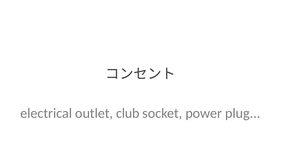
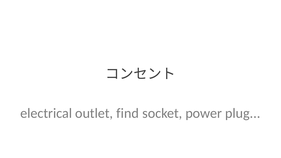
club: club -> find
